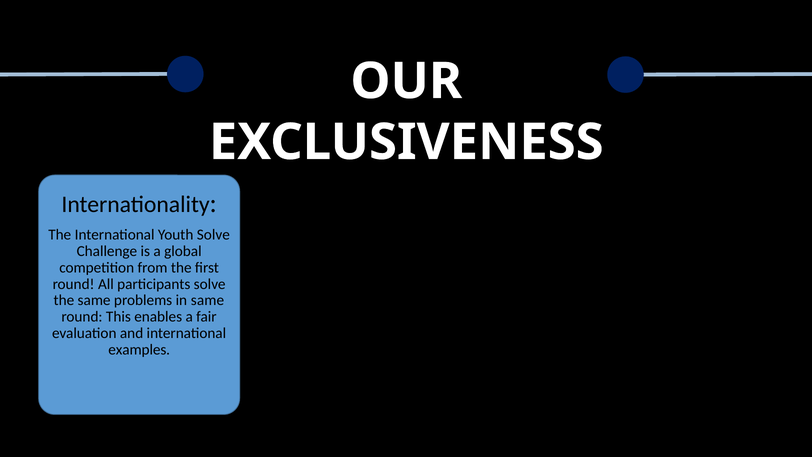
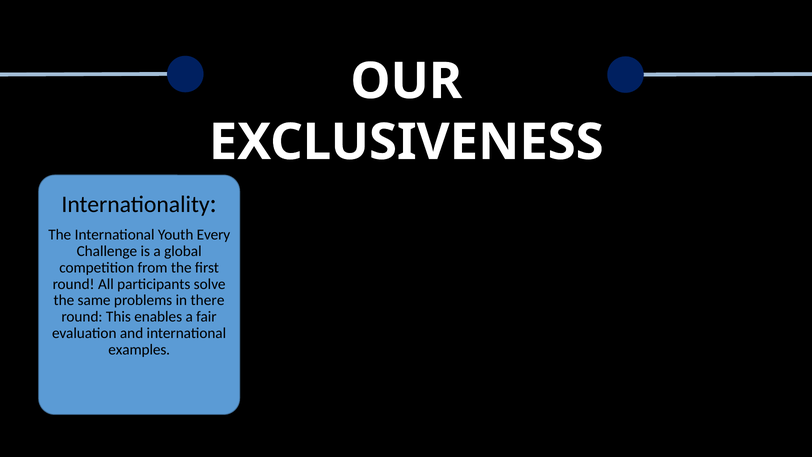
Youth Solve: Solve -> Every
in same: same -> there
